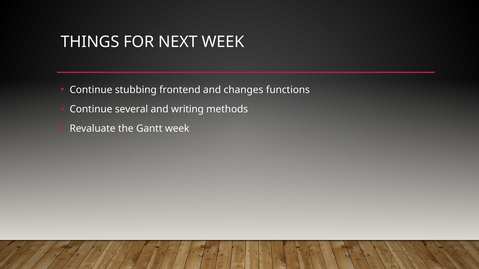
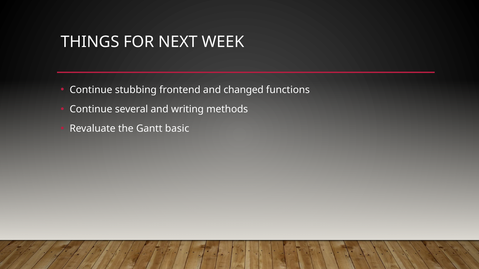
changes: changes -> changed
Gantt week: week -> basic
